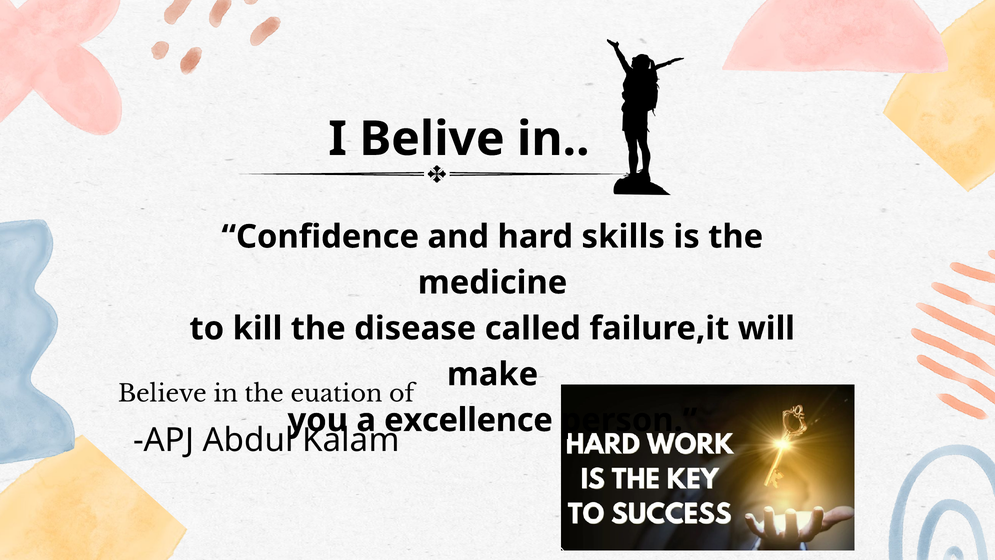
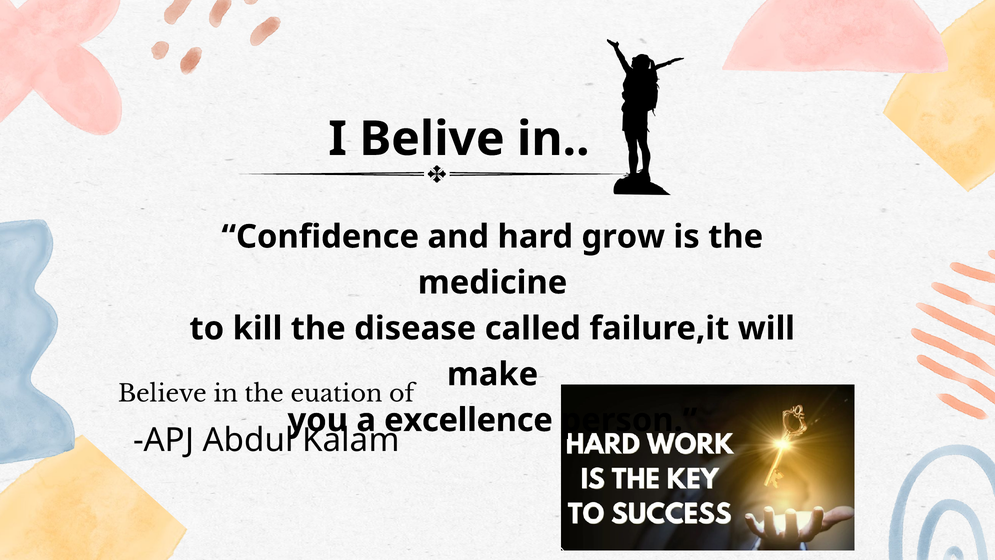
skills: skills -> grow
